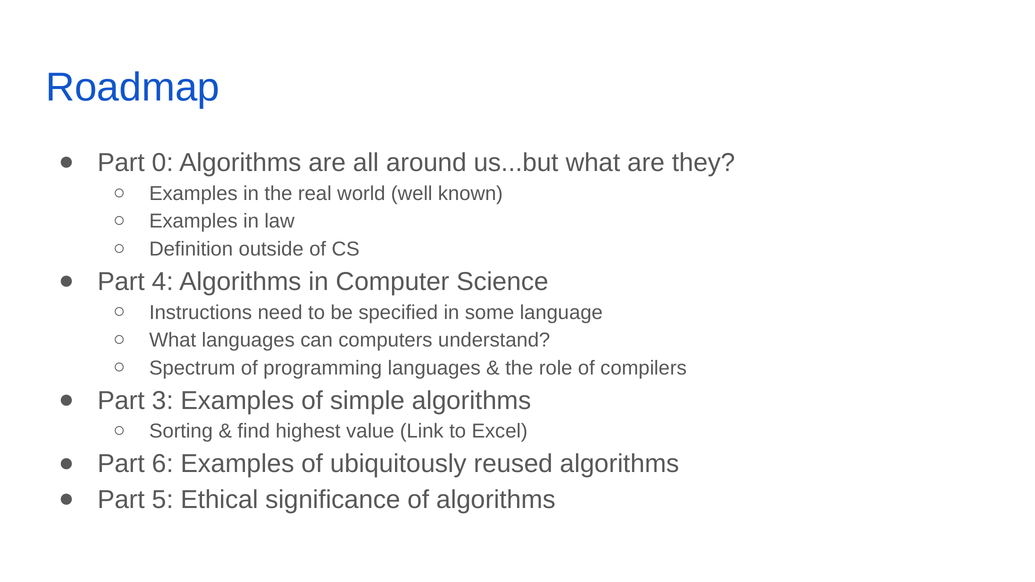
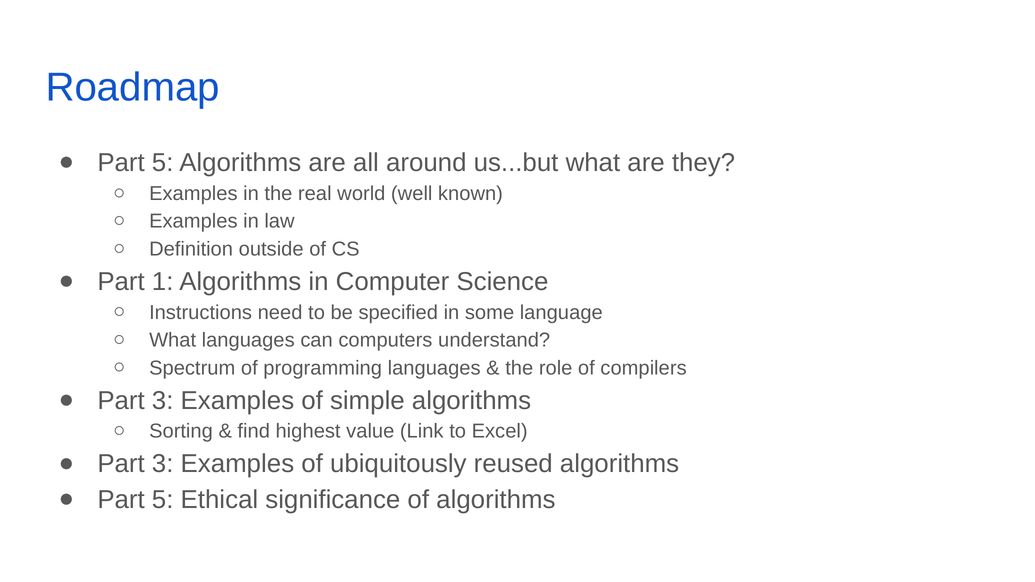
0 at (163, 163): 0 -> 5
4: 4 -> 1
6 at (163, 464): 6 -> 3
